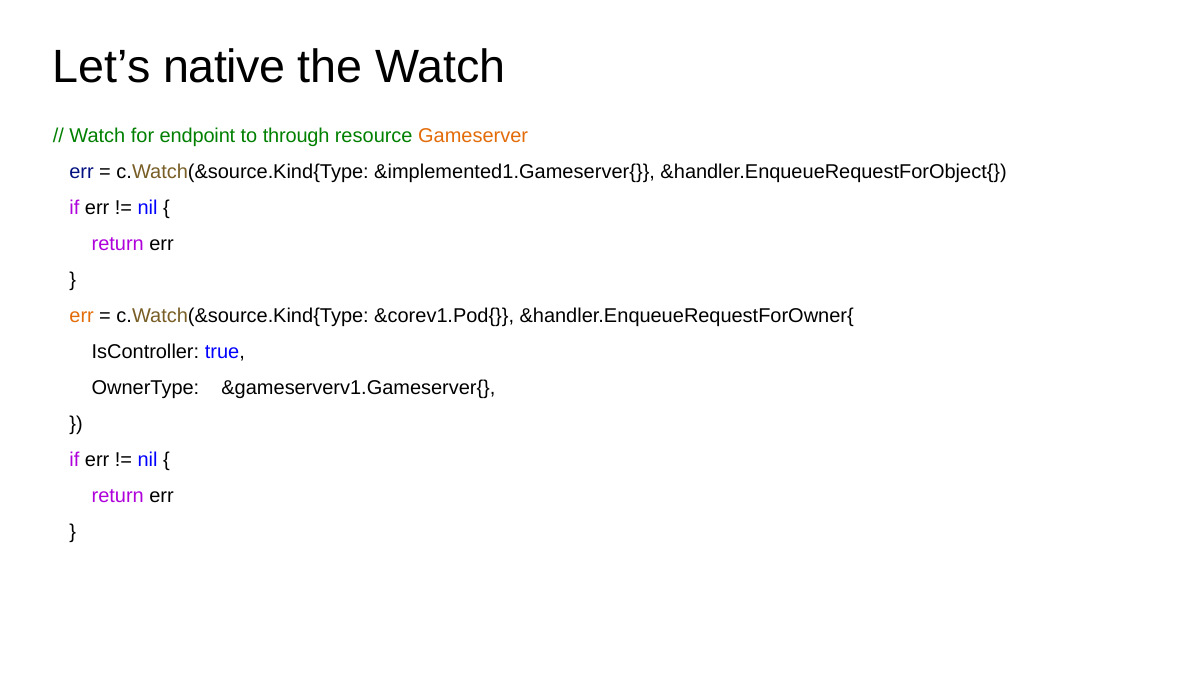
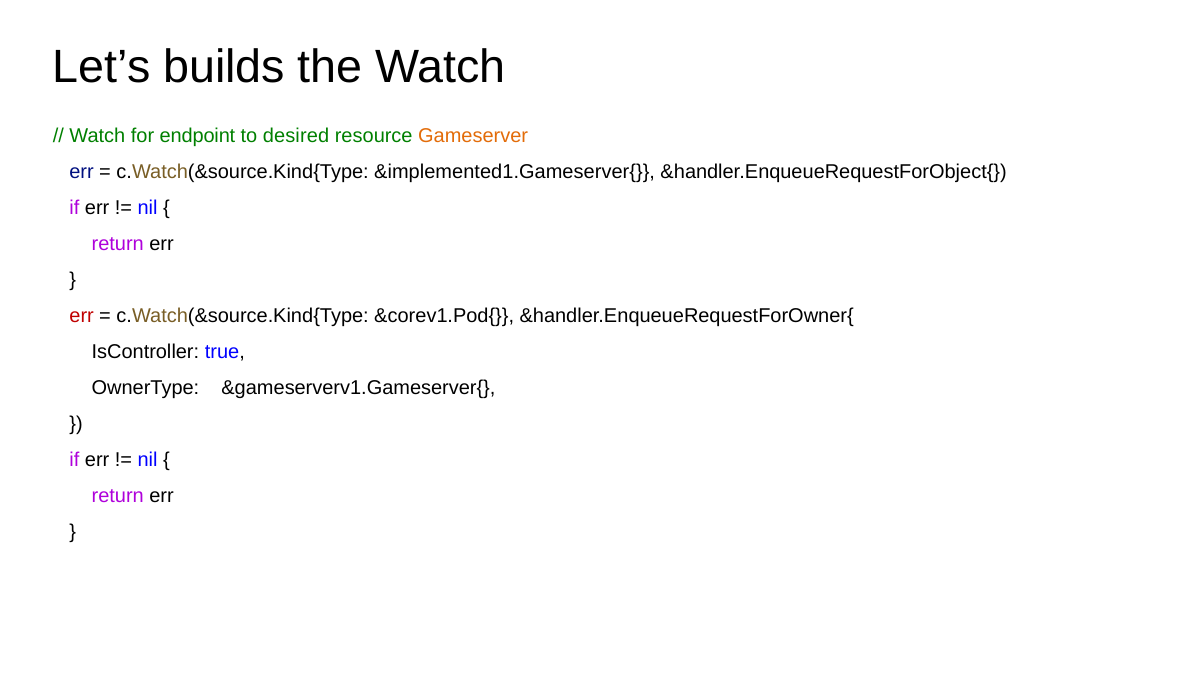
native: native -> builds
through: through -> desired
err at (82, 316) colour: orange -> red
